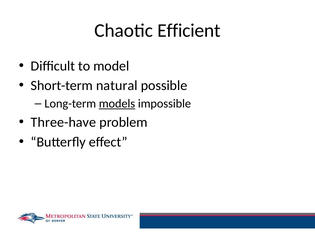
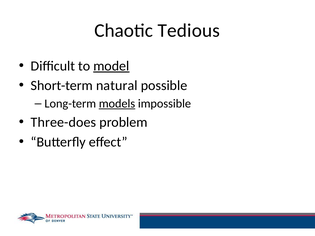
Efficient: Efficient -> Tedious
model underline: none -> present
Three-have: Three-have -> Three-does
